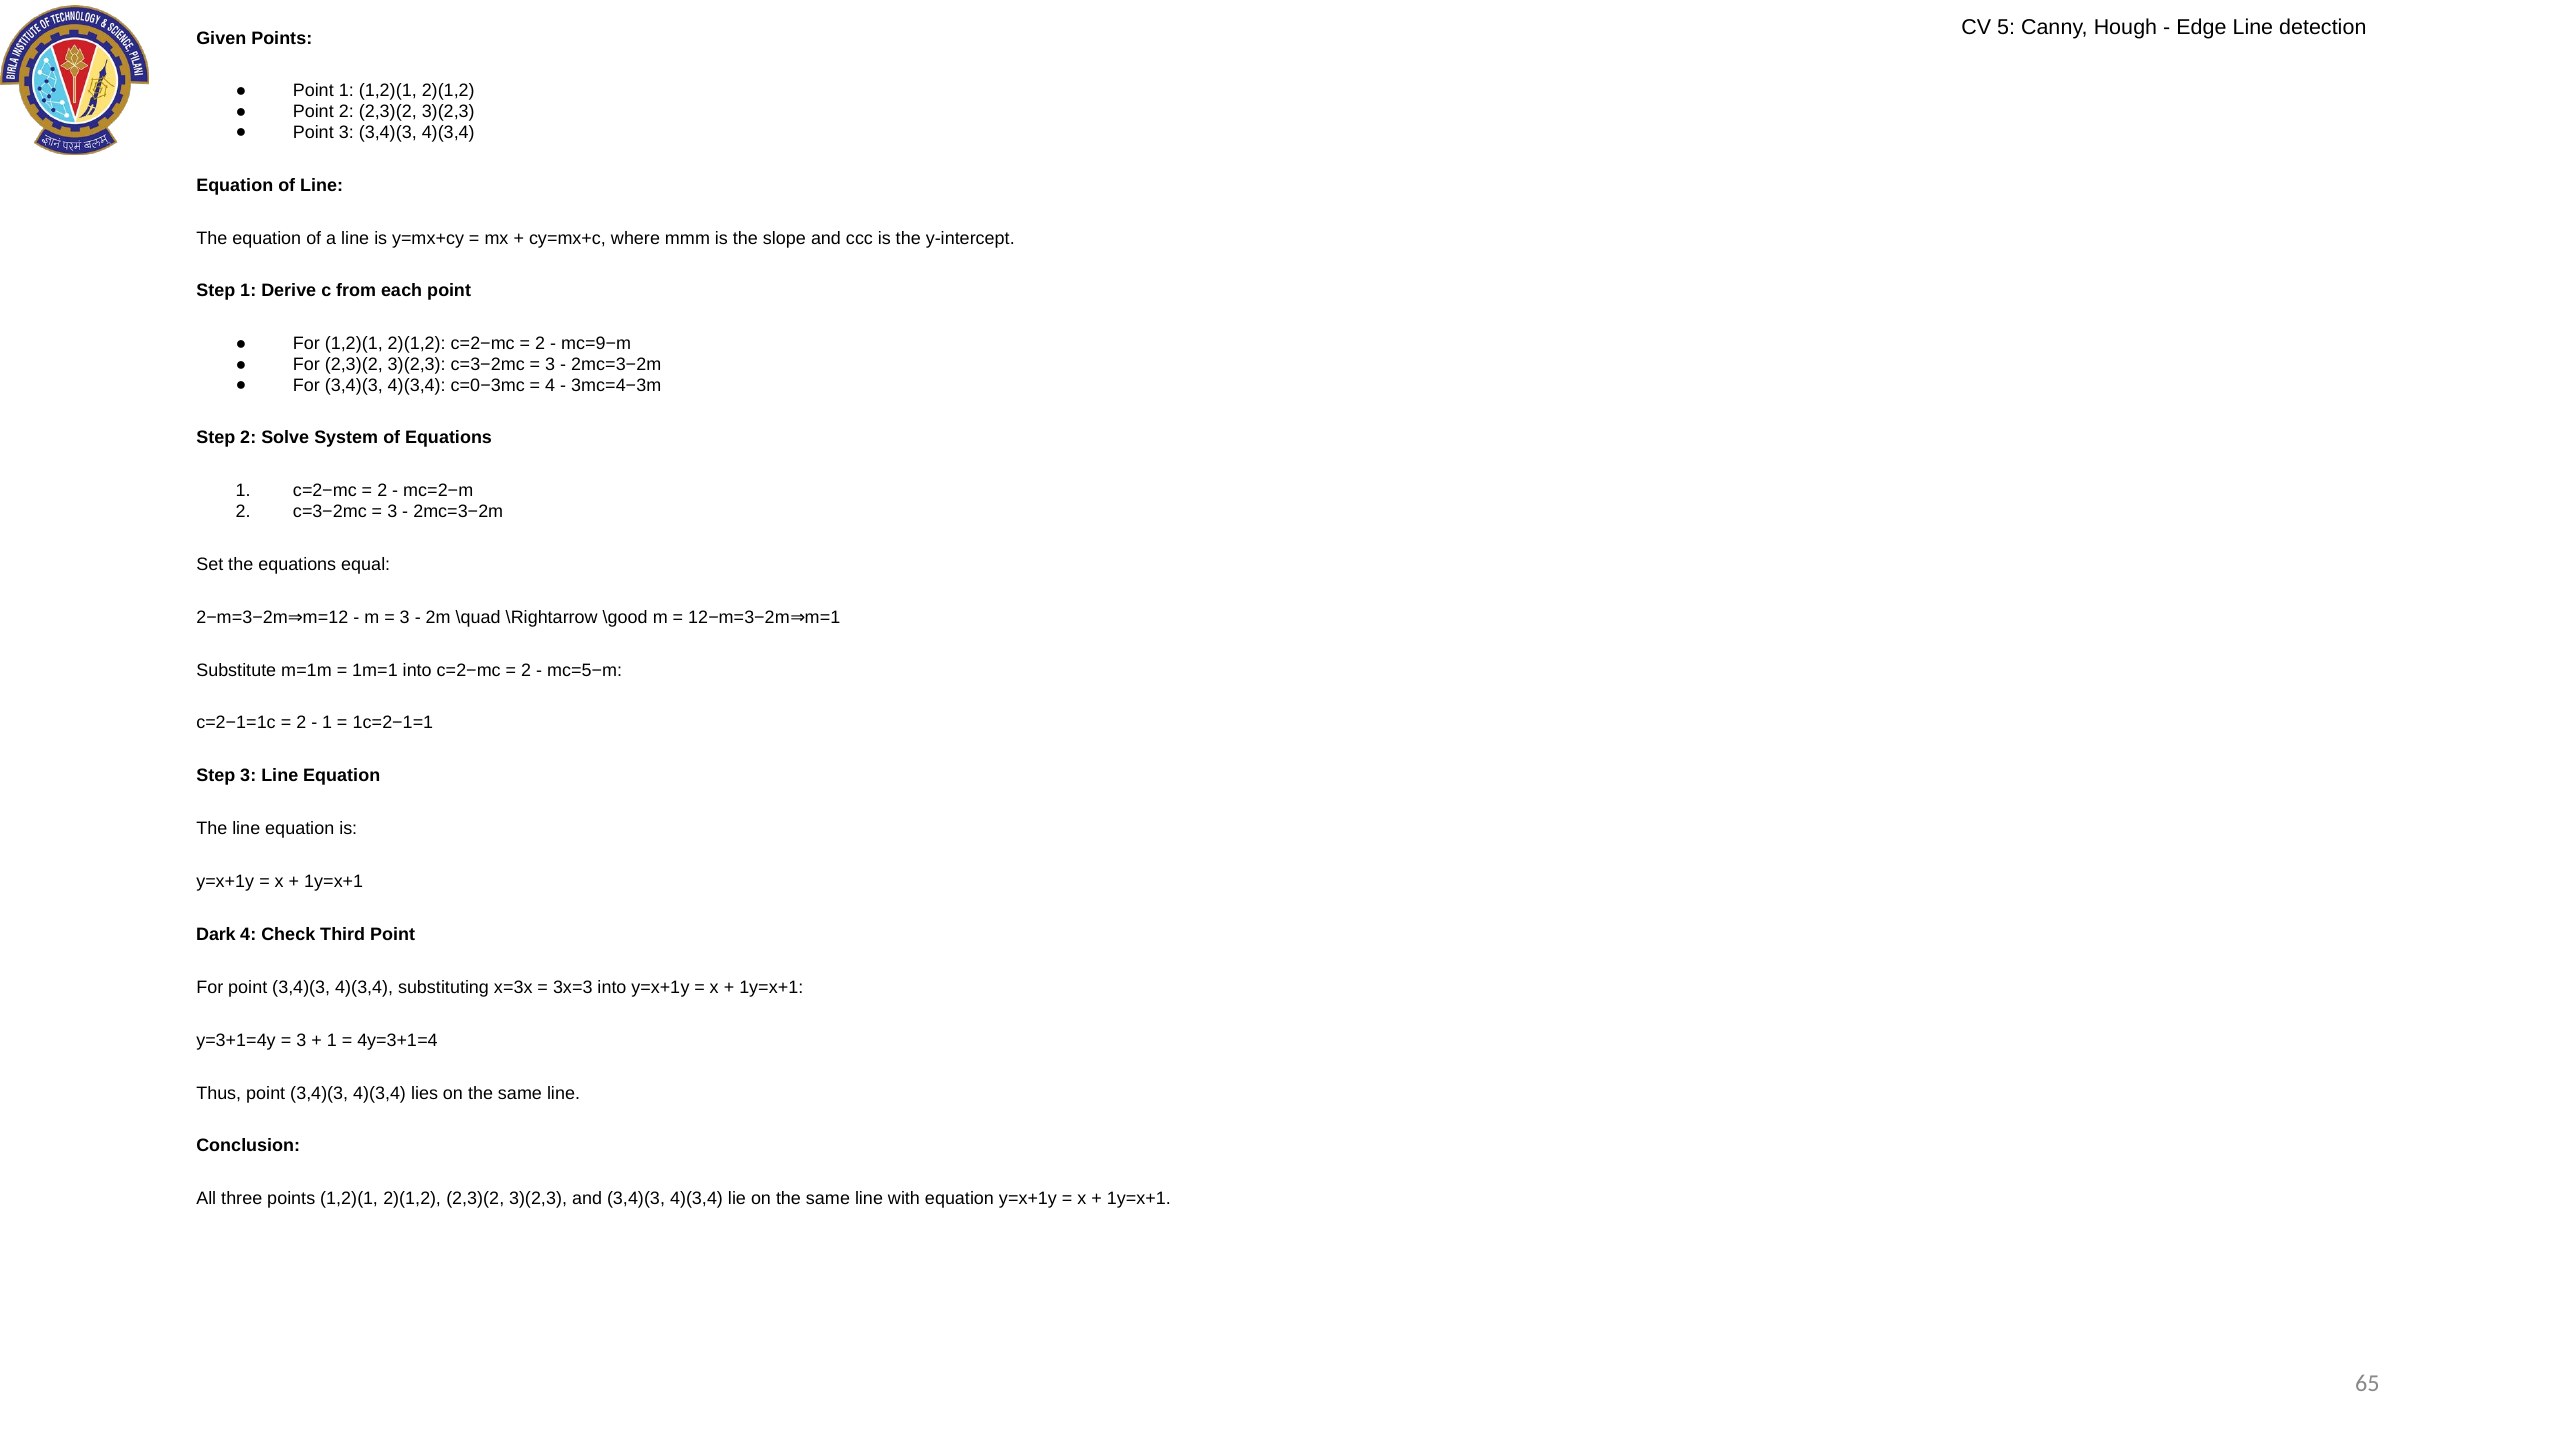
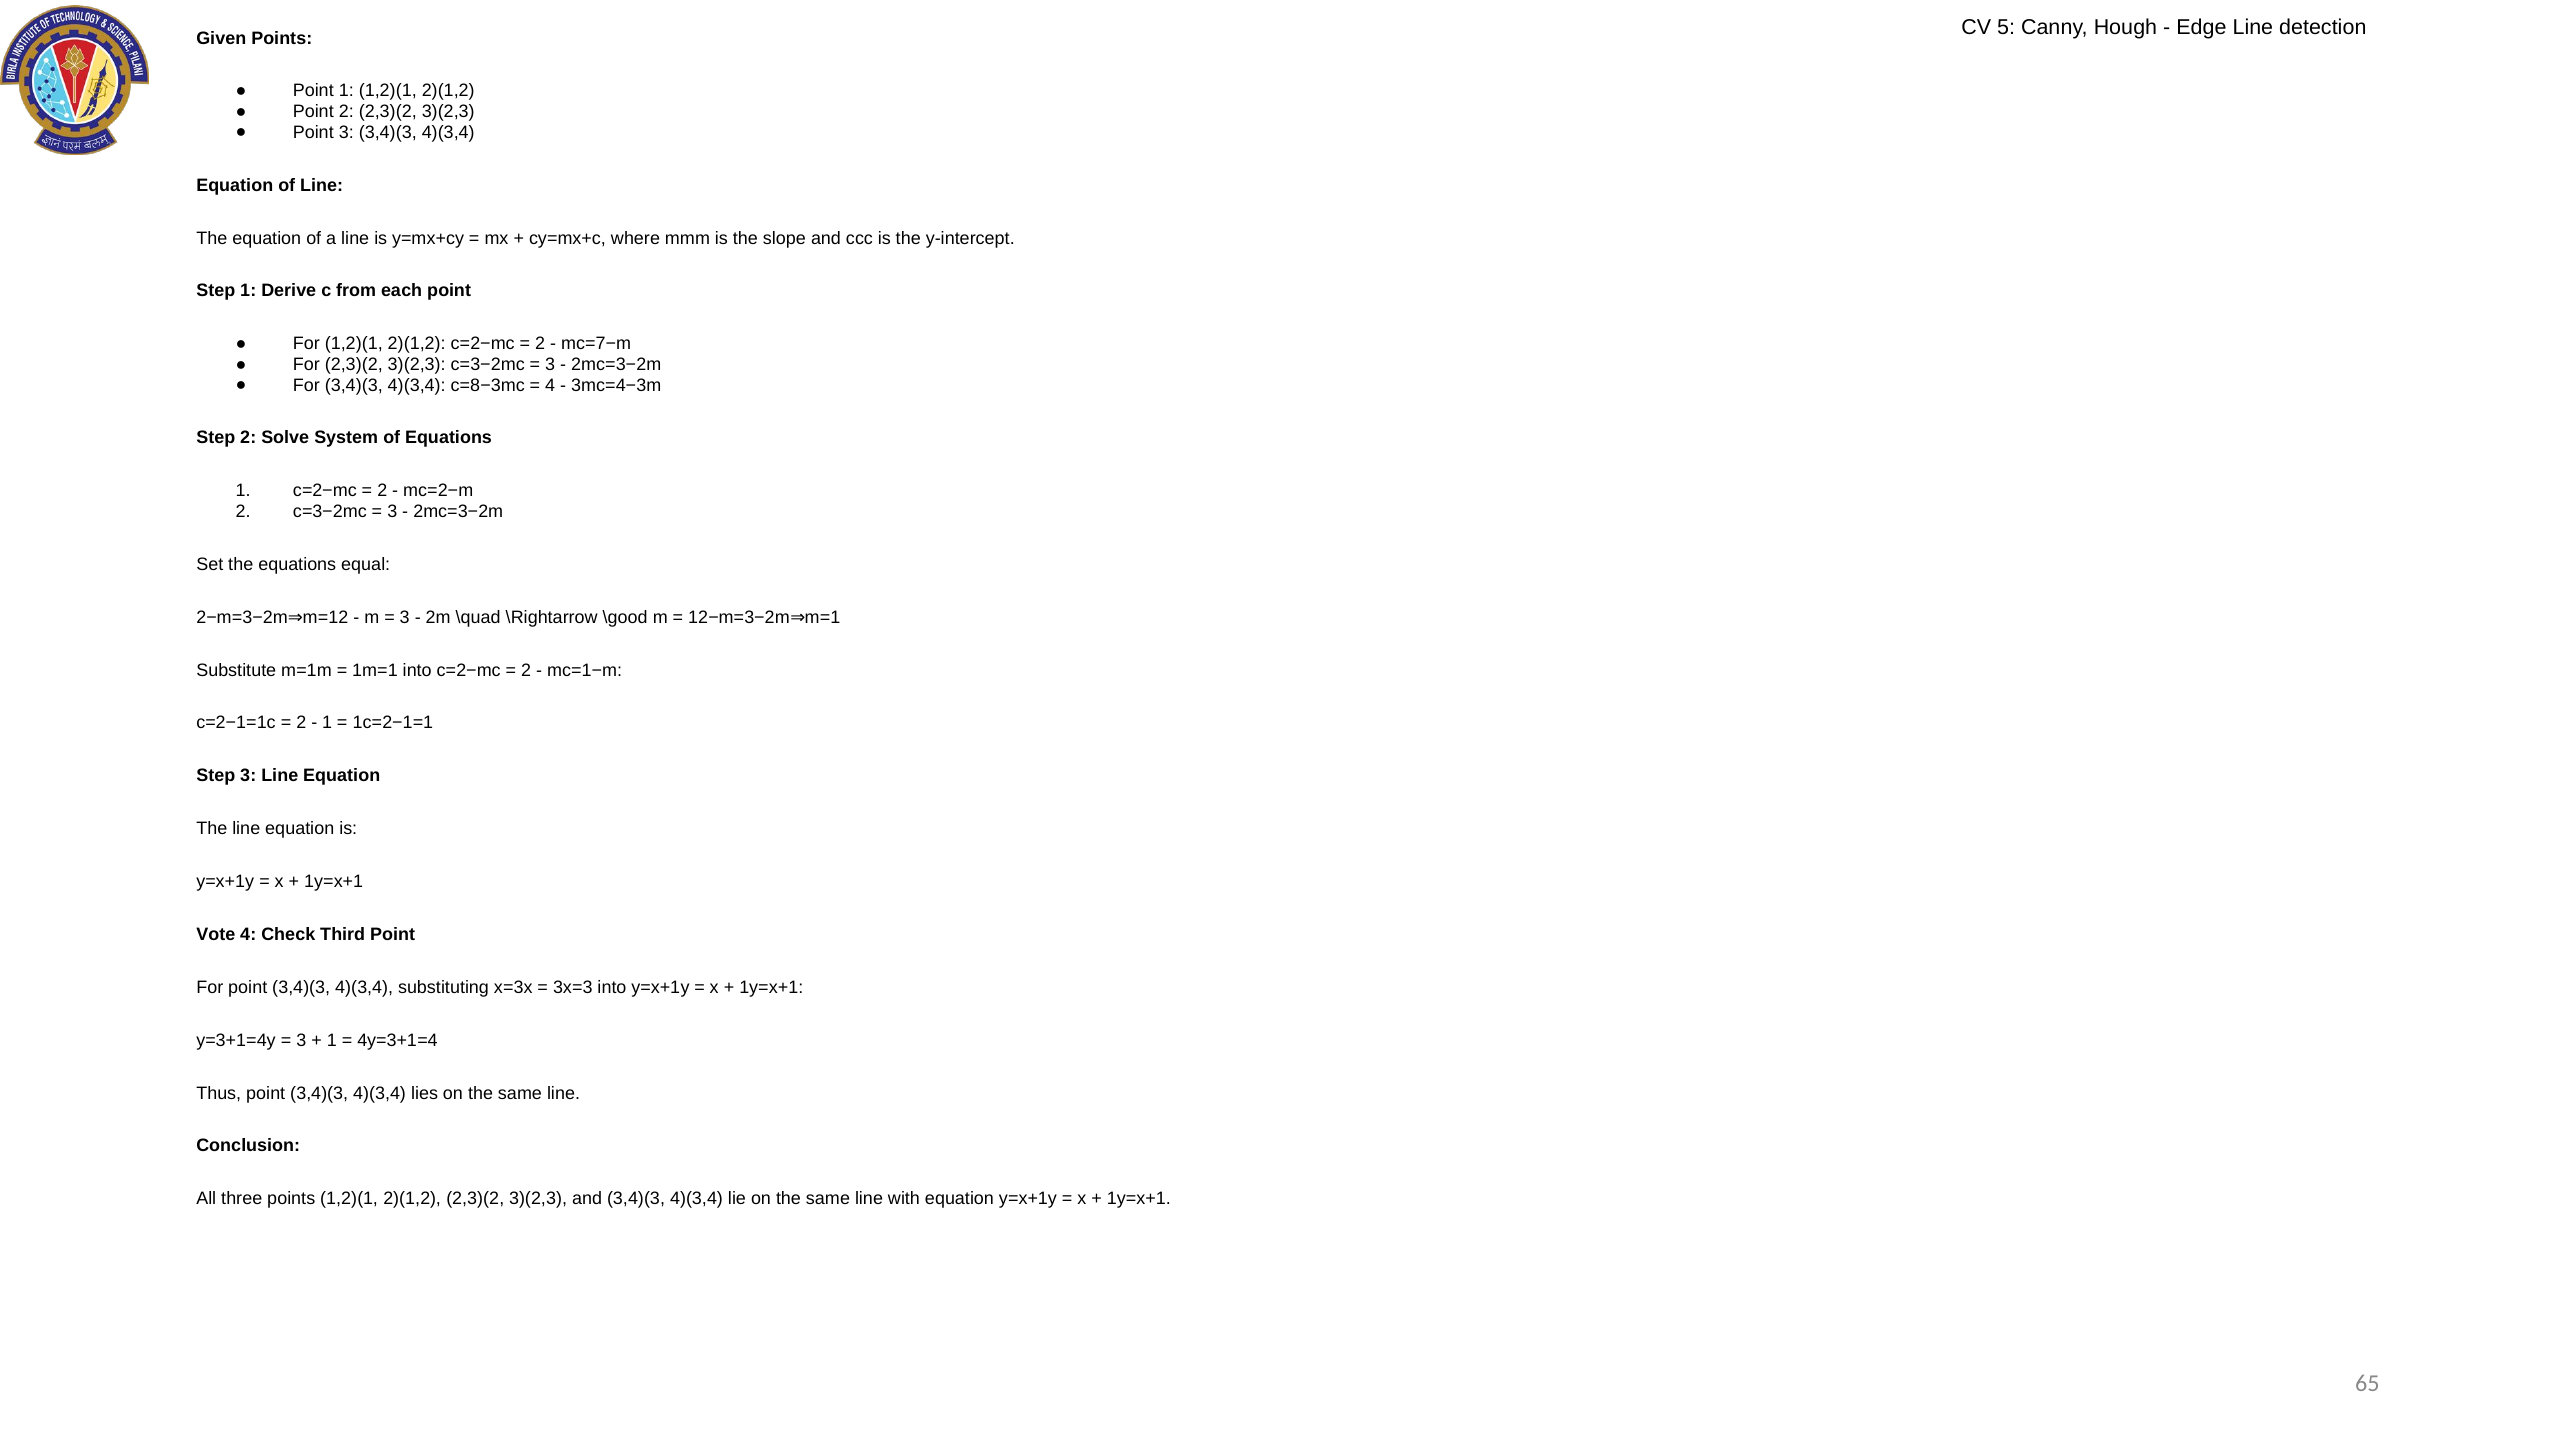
mc=9−m: mc=9−m -> mc=7−m
c=0−3mc: c=0−3mc -> c=8−3mc
mc=5−m: mc=5−m -> mc=1−m
Dark: Dark -> Vote
